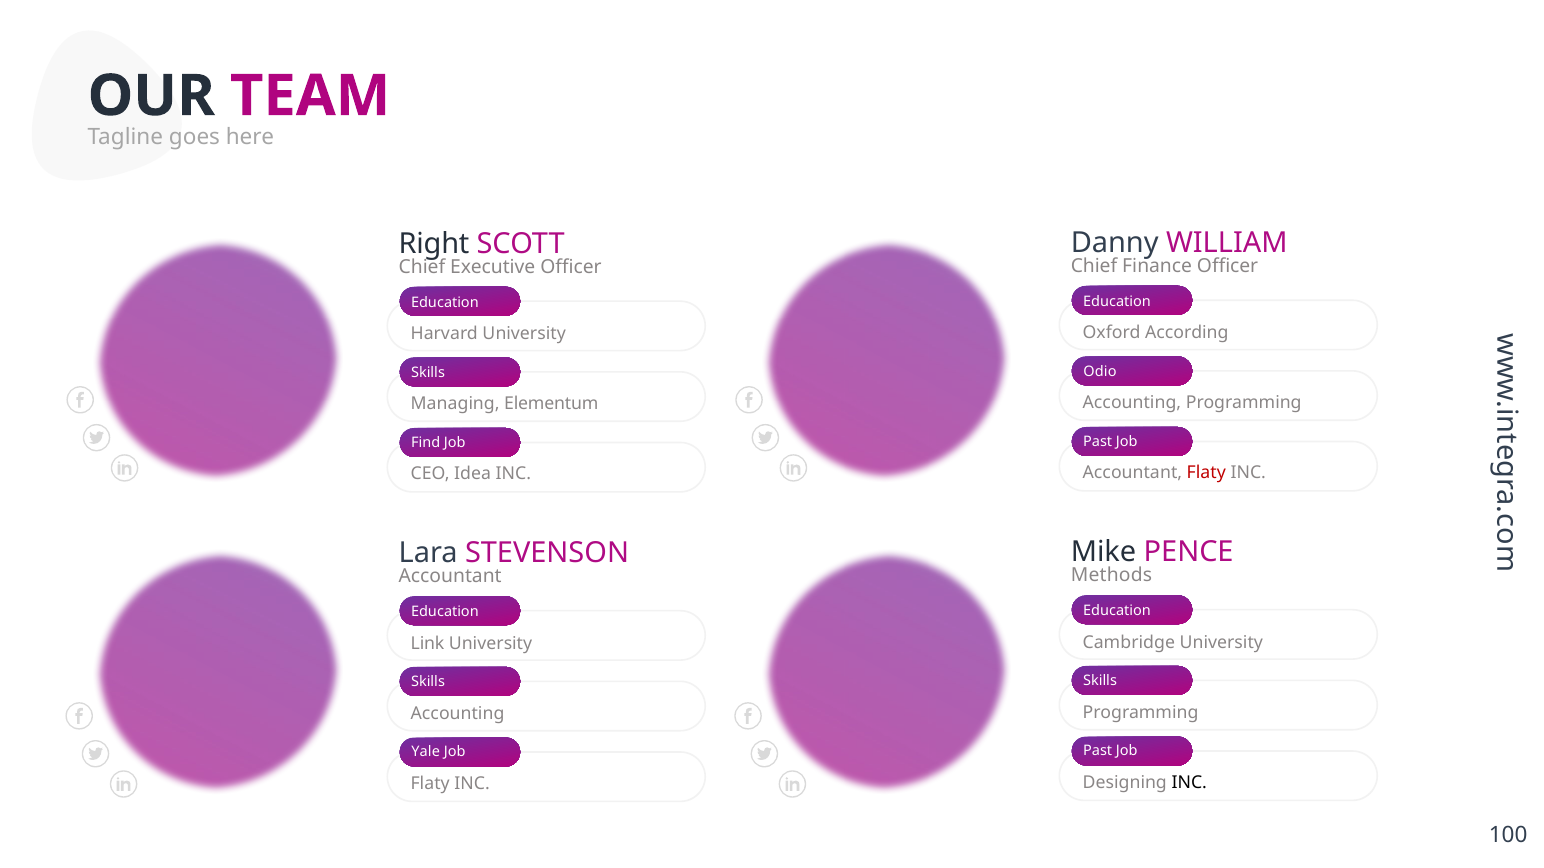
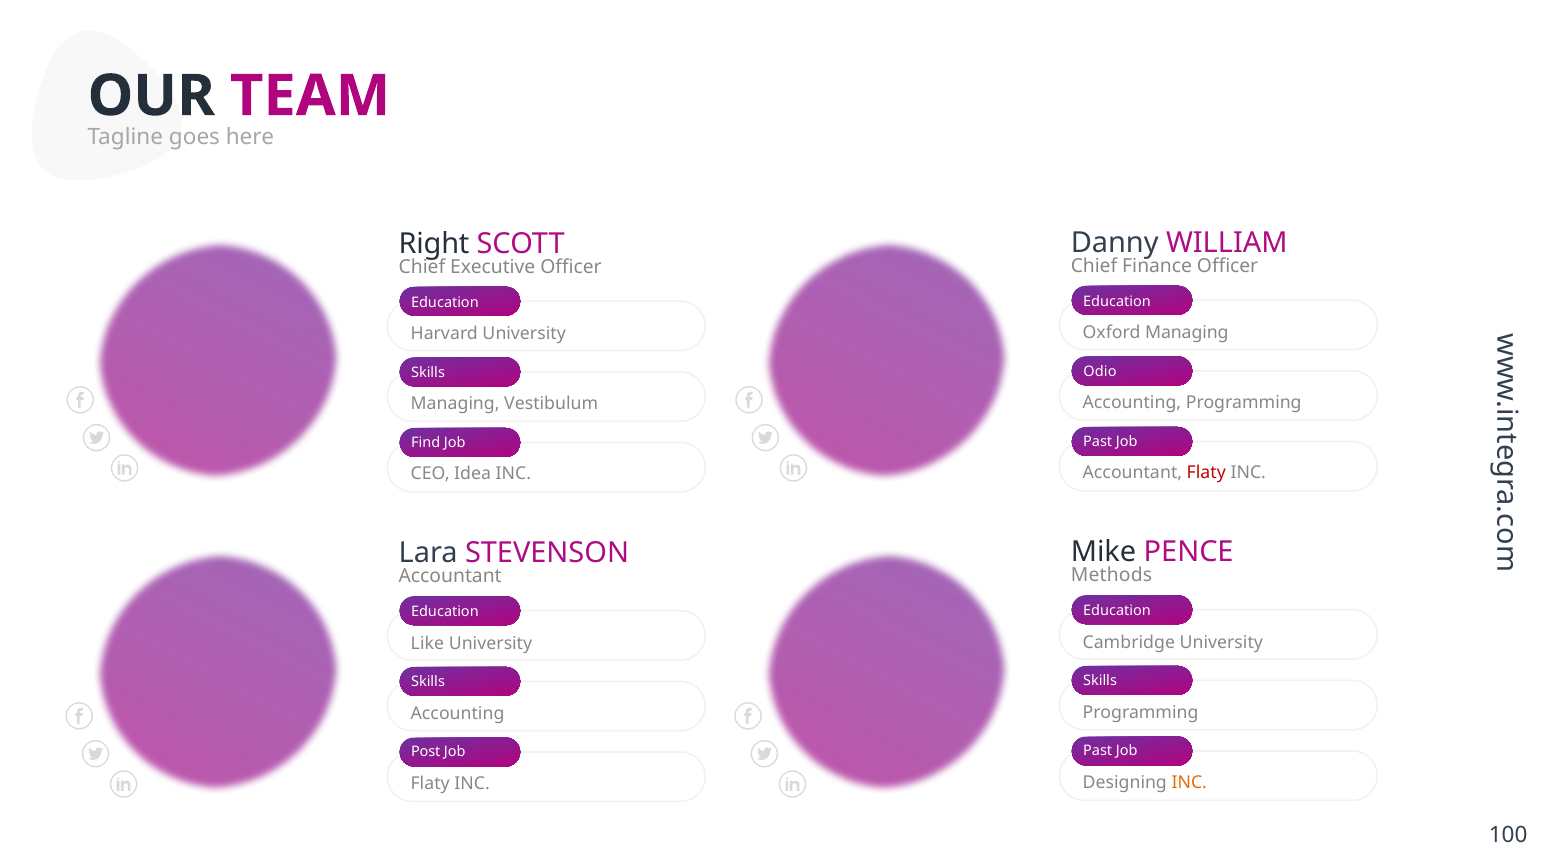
Oxford According: According -> Managing
Elementum: Elementum -> Vestibulum
Link: Link -> Like
Yale: Yale -> Post
INC at (1189, 783) colour: black -> orange
